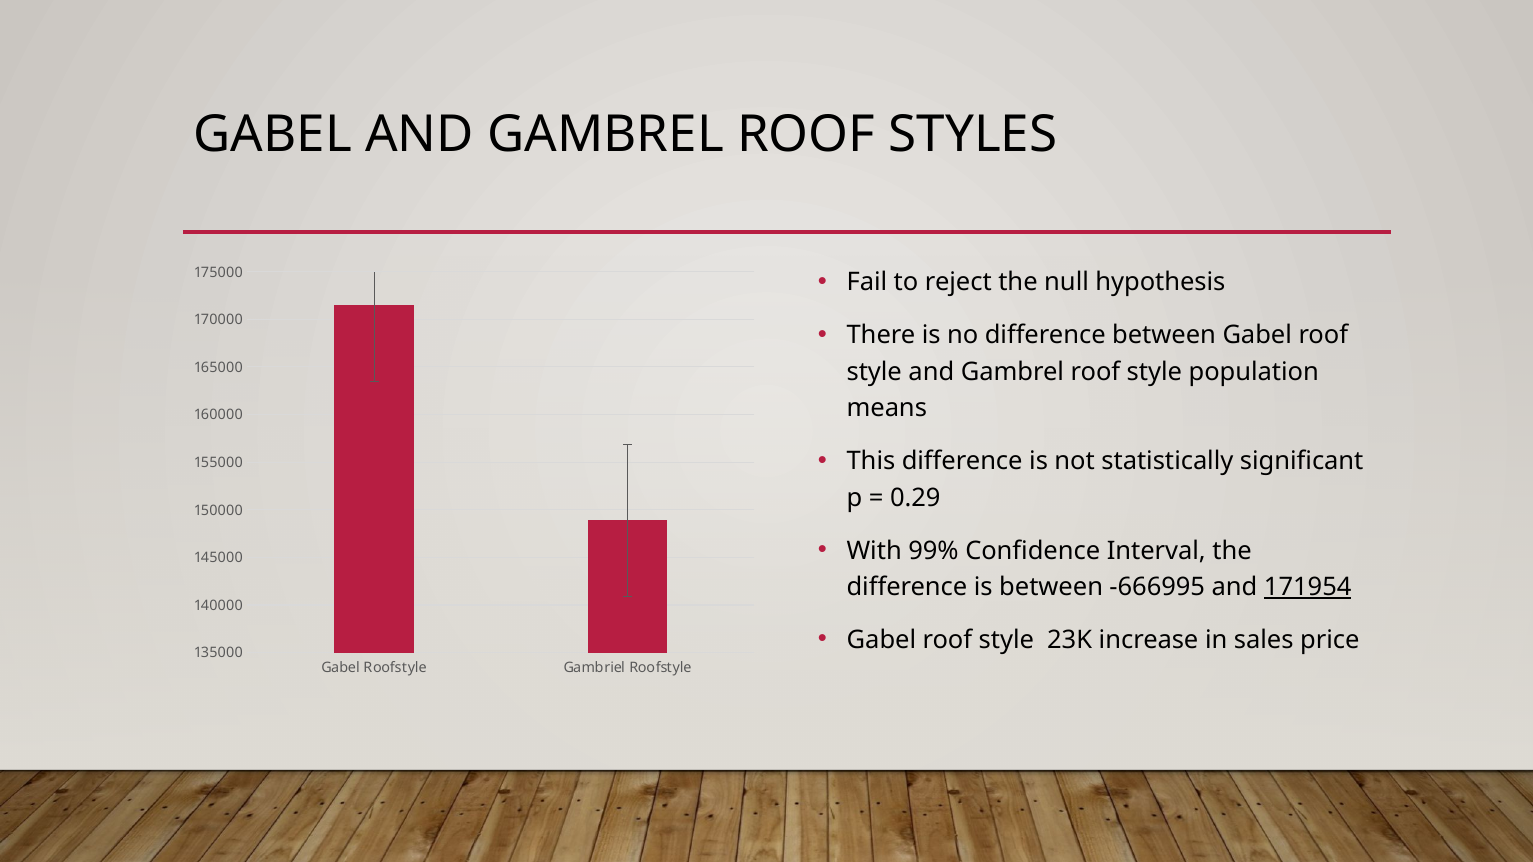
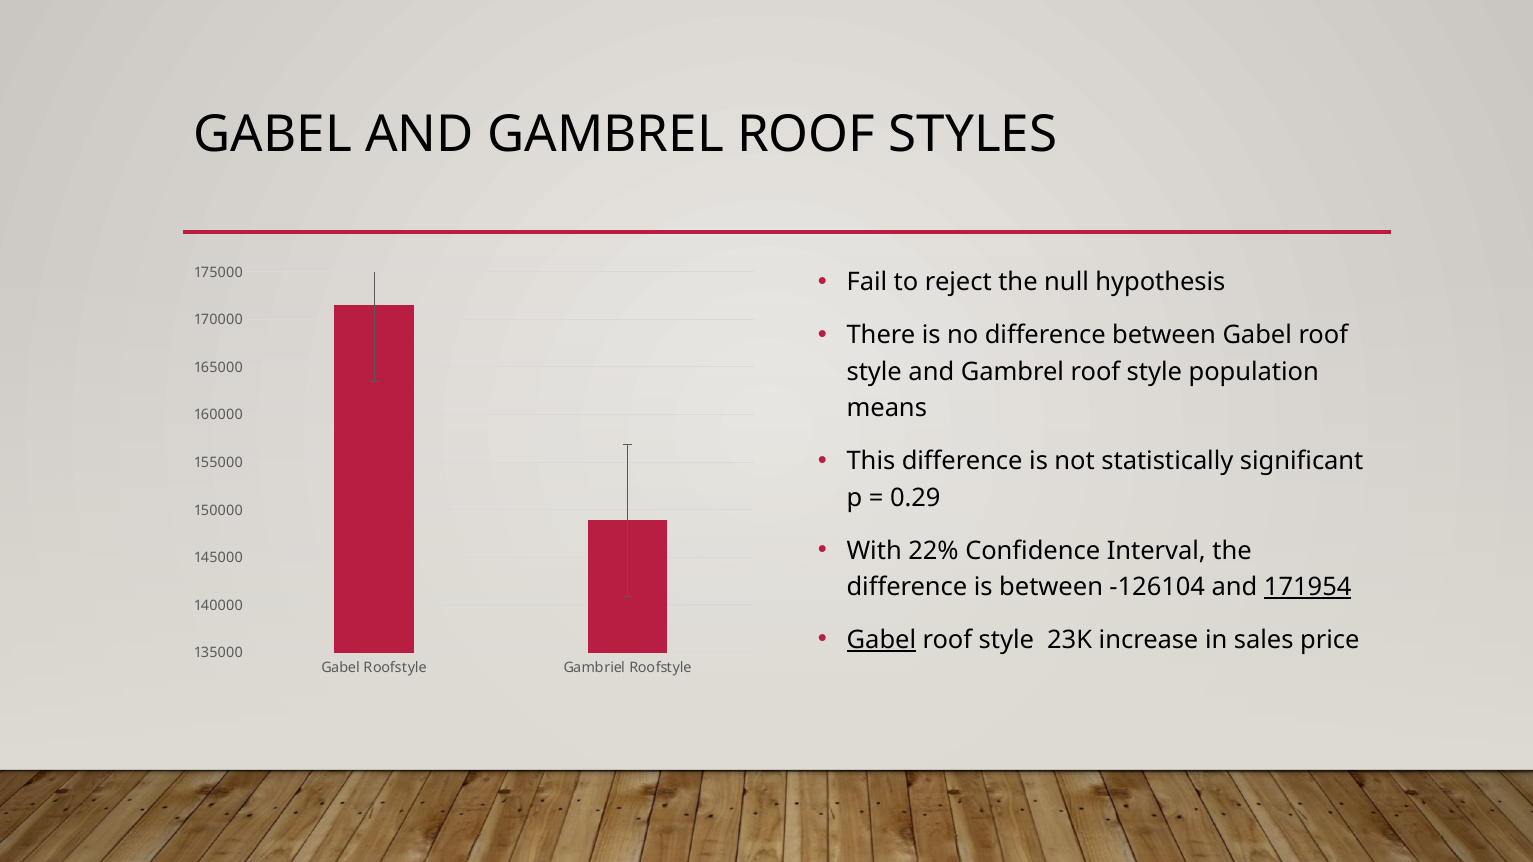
99%: 99% -> 22%
-666995: -666995 -> -126104
Gabel at (881, 640) underline: none -> present
